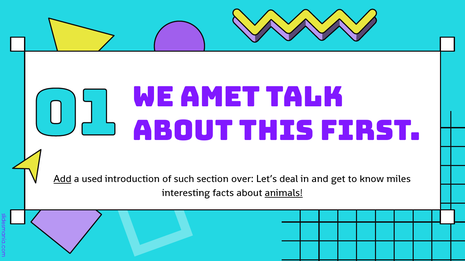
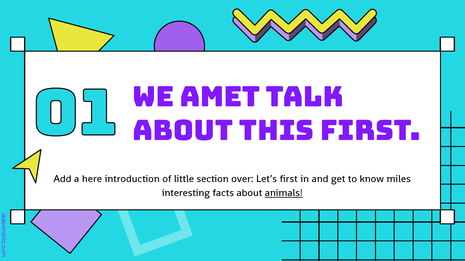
Add underline: present -> none
used: used -> here
such: such -> little
Let’s deal: deal -> first
